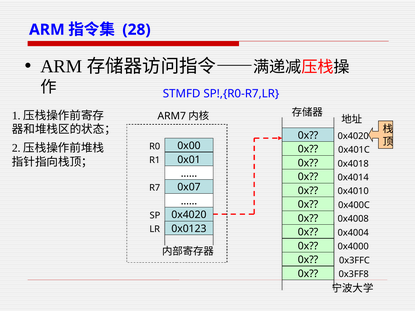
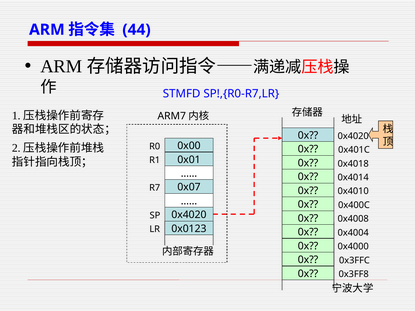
28: 28 -> 44
